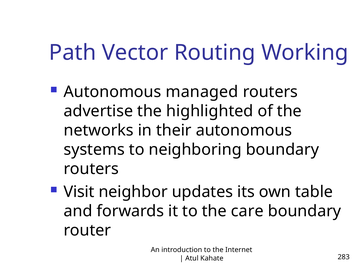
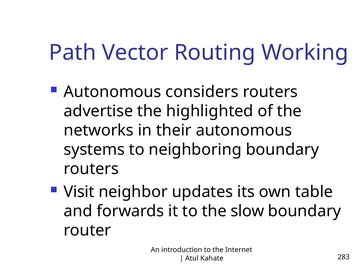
managed: managed -> considers
care: care -> slow
